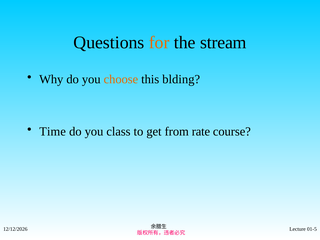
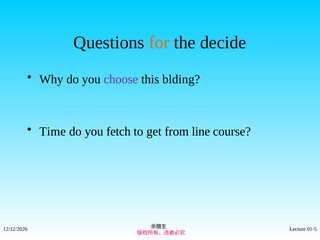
stream: stream -> decide
choose colour: orange -> purple
class: class -> fetch
rate: rate -> line
